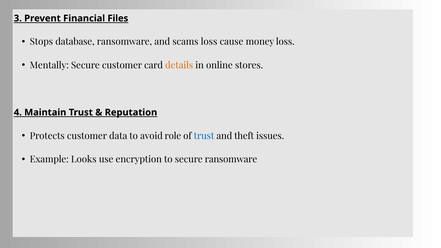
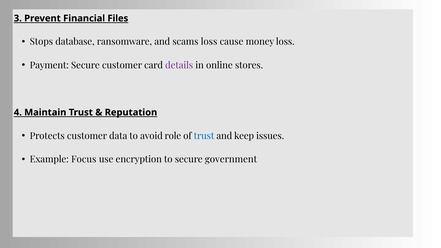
Mentally: Mentally -> Payment
details colour: orange -> purple
theft: theft -> keep
Looks: Looks -> Focus
secure ransomware: ransomware -> government
